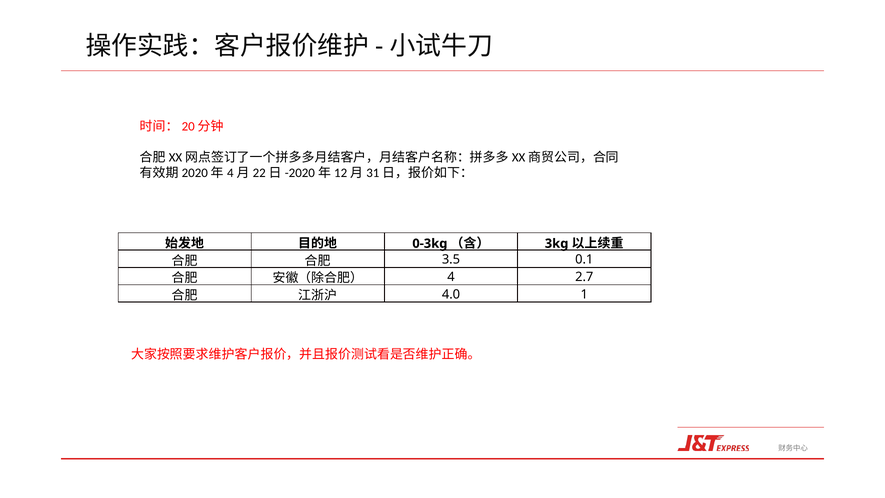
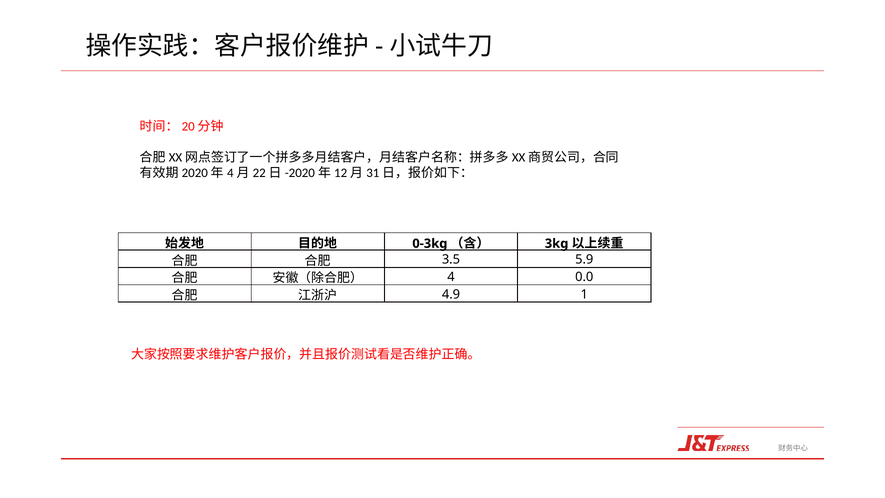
0.1: 0.1 -> 5.9
2.7: 2.7 -> 0.0
4.0: 4.0 -> 4.9
